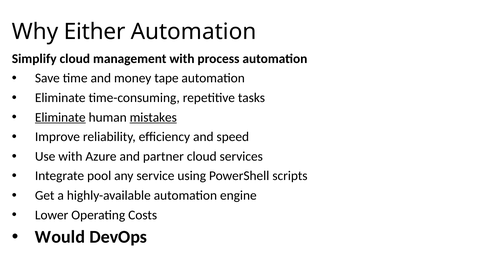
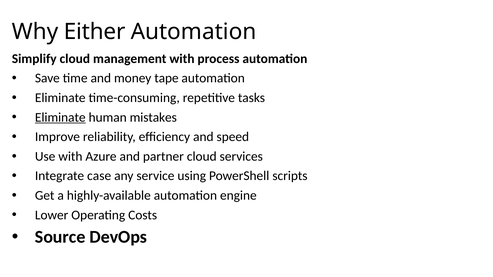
mistakes underline: present -> none
pool: pool -> case
Would: Would -> Source
